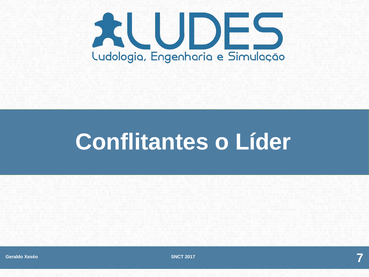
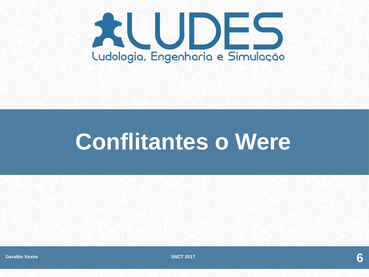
Líder: Líder -> Were
7: 7 -> 6
